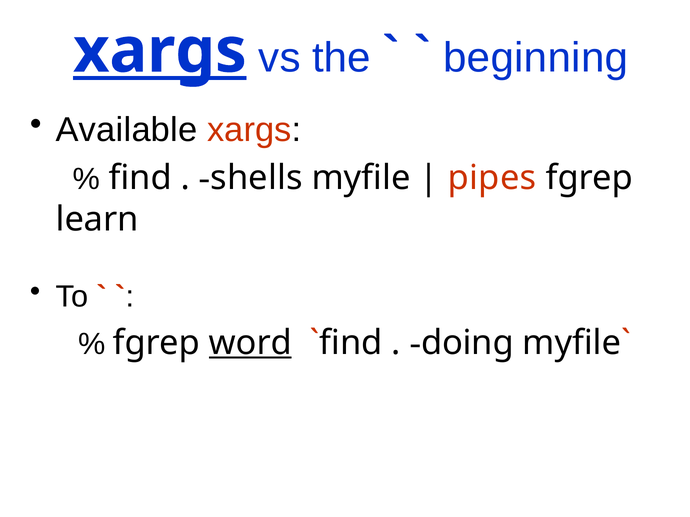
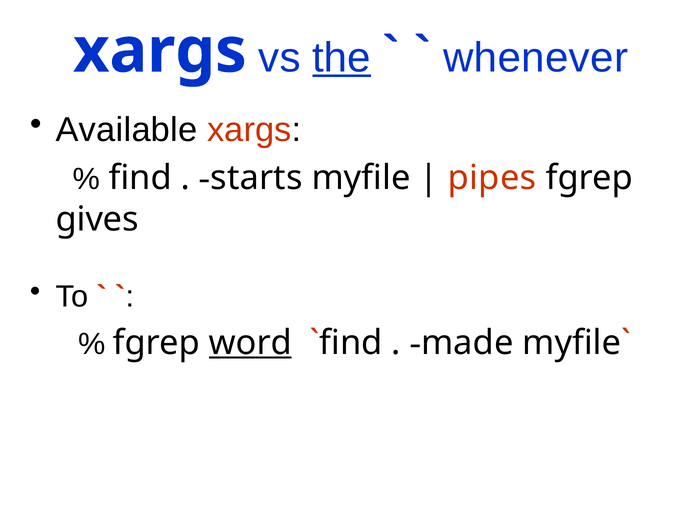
xargs at (160, 51) underline: present -> none
the underline: none -> present
beginning: beginning -> whenever
shells: shells -> starts
learn: learn -> gives
doing: doing -> made
